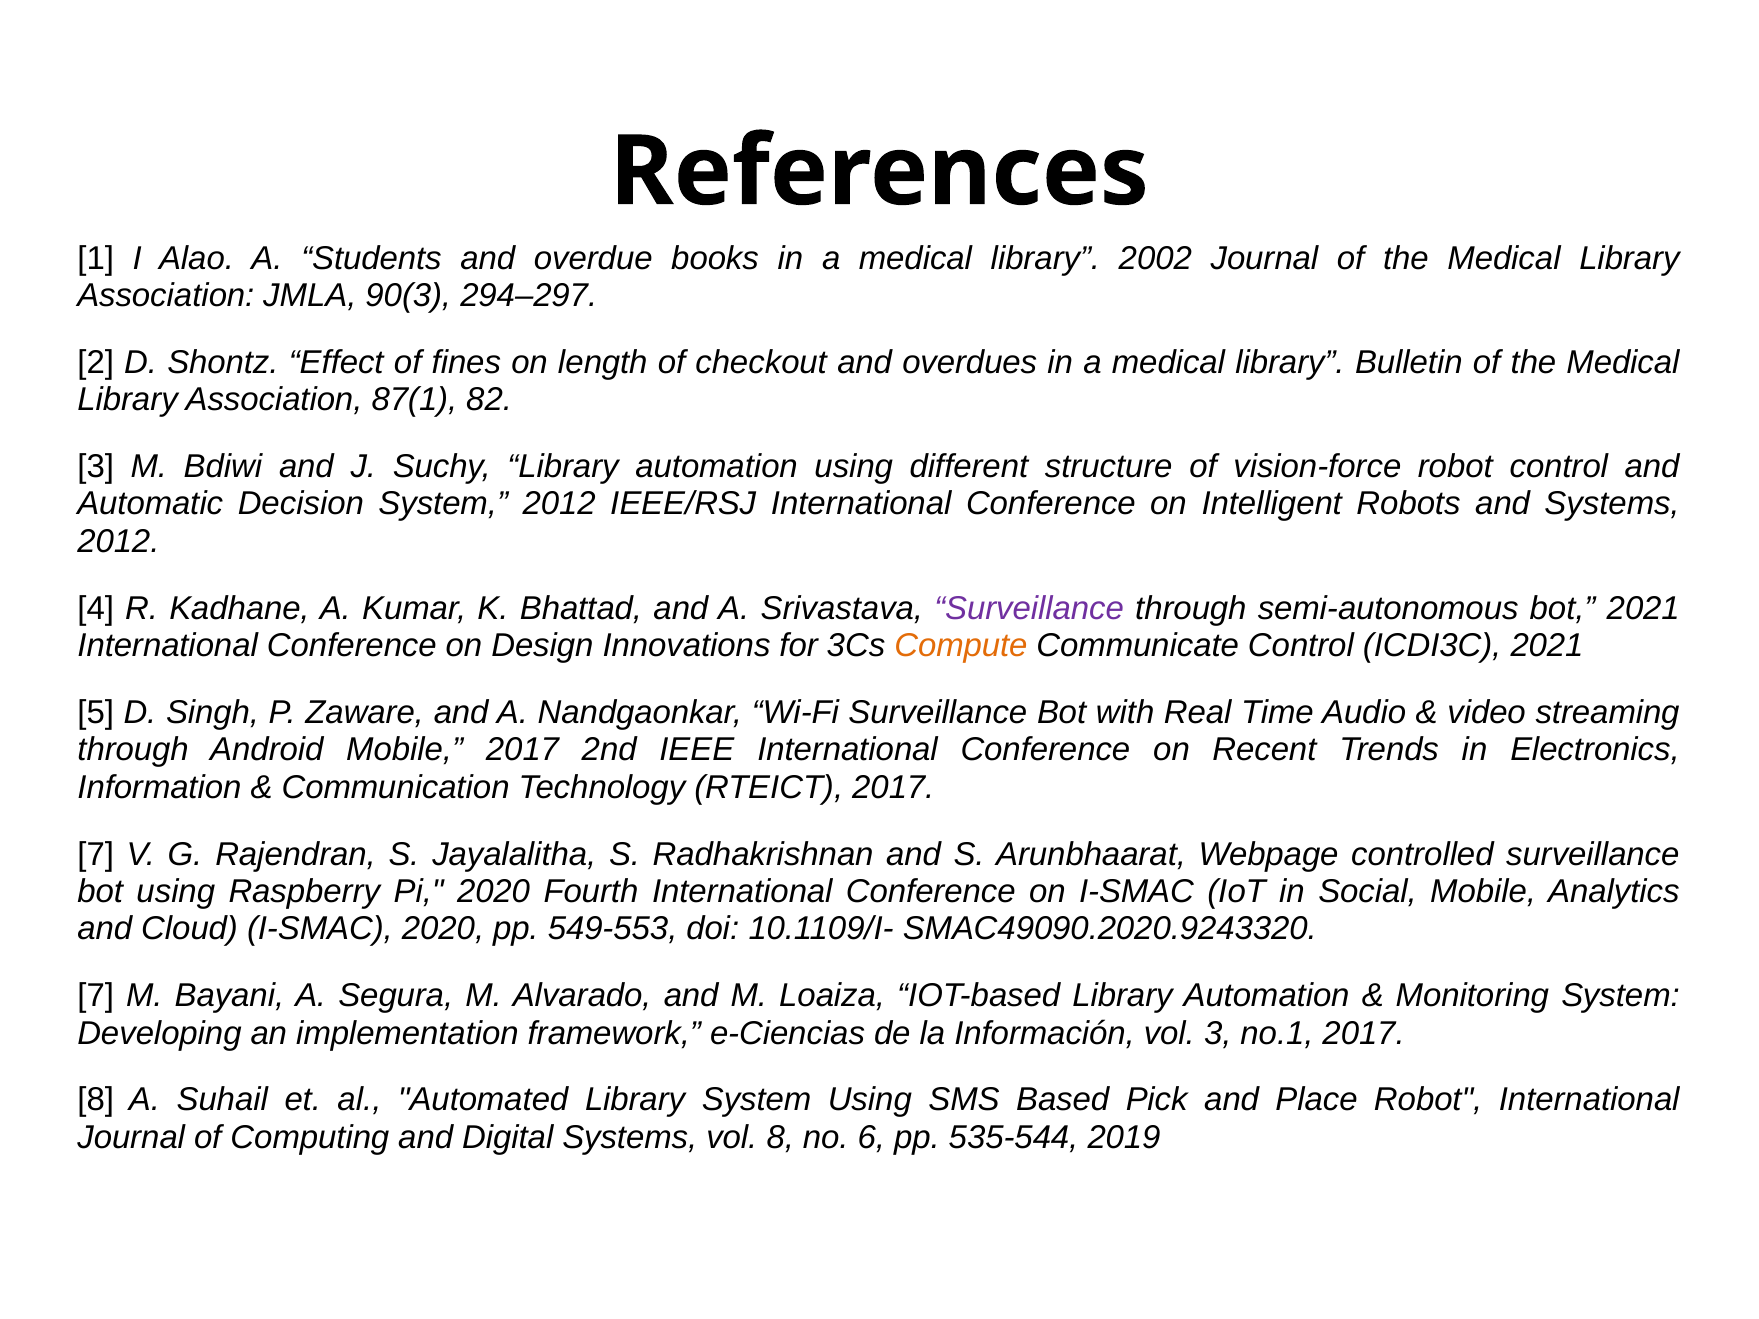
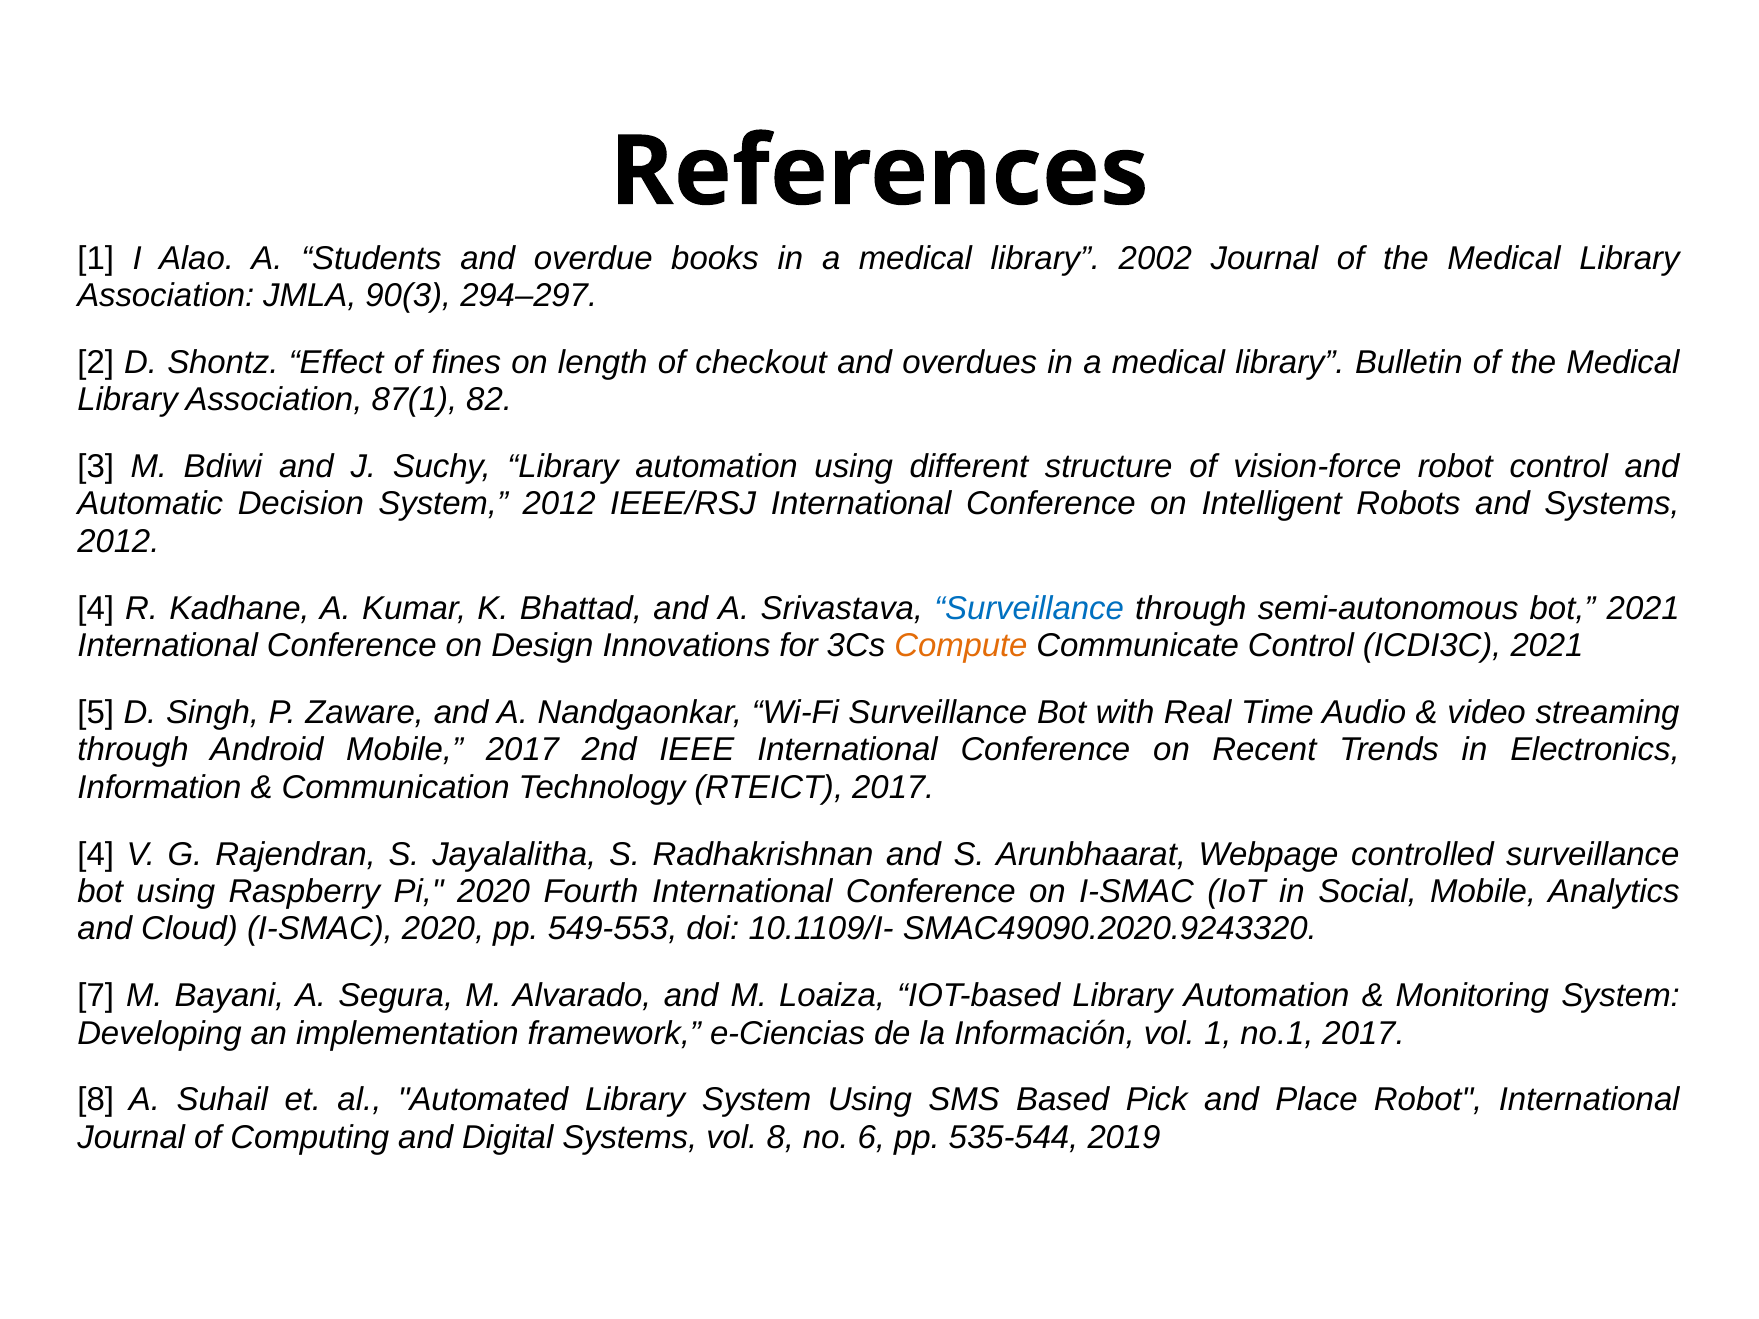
Surveillance at (1029, 608) colour: purple -> blue
7 at (96, 854): 7 -> 4
vol 3: 3 -> 1
